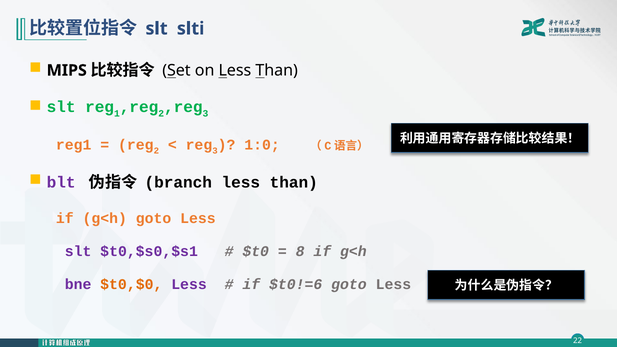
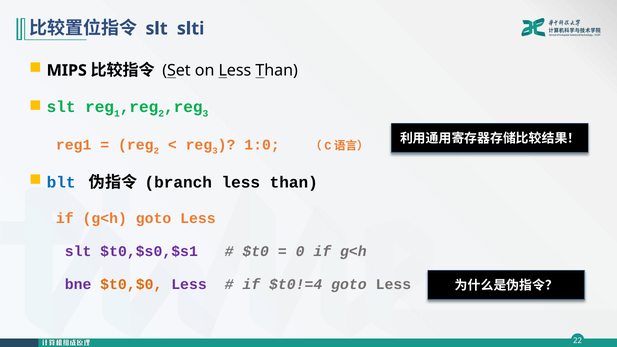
blt colour: purple -> blue
8: 8 -> 0
$t0!=6: $t0!=6 -> $t0!=4
